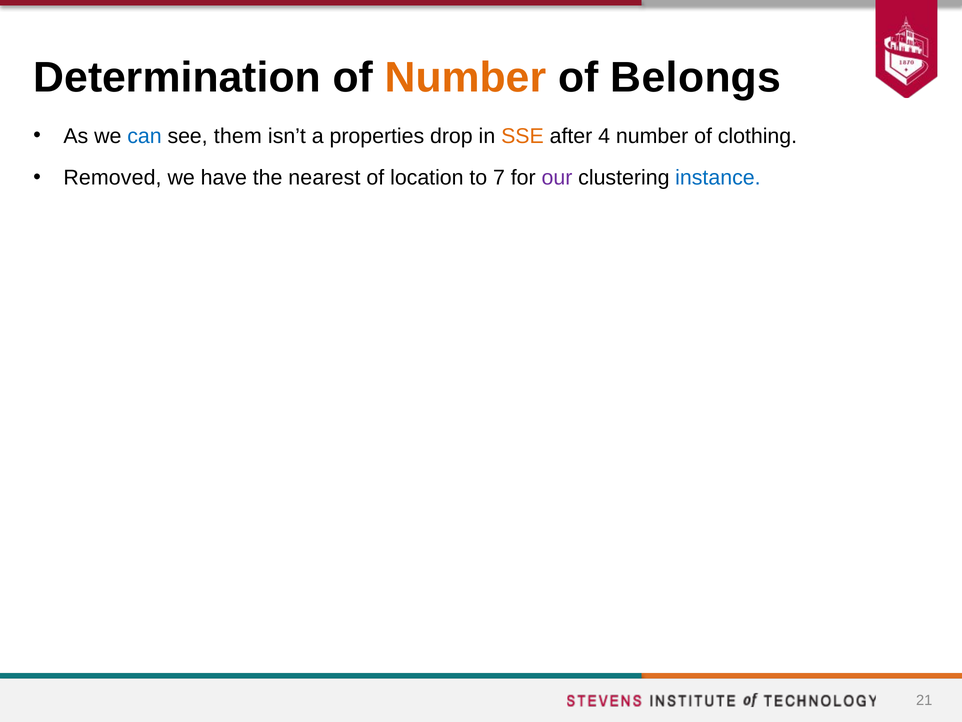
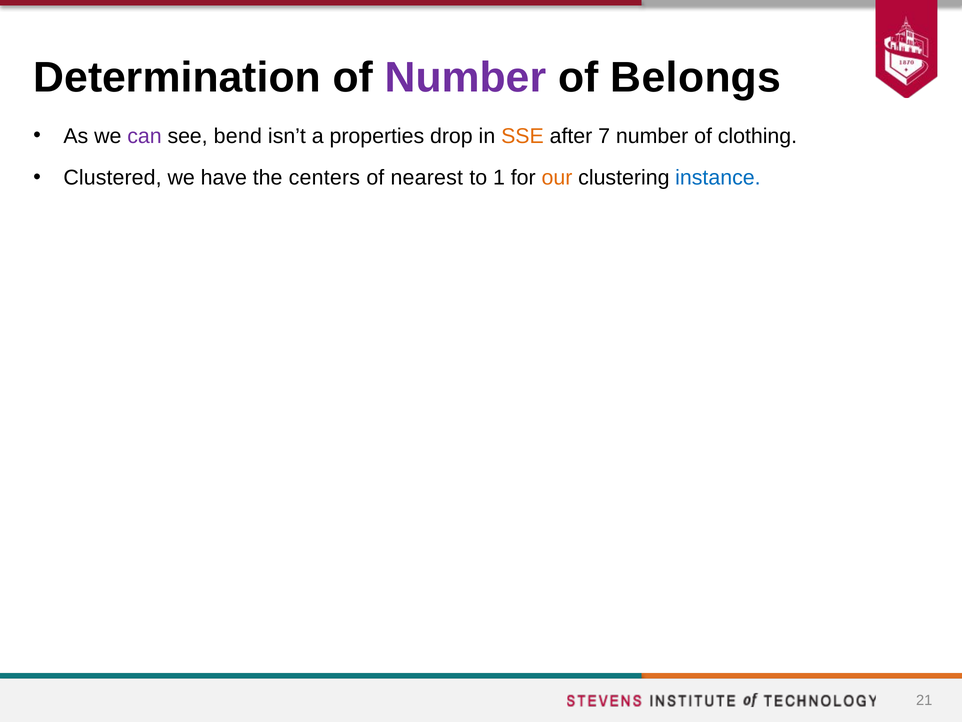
Number at (466, 77) colour: orange -> purple
can colour: blue -> purple
them: them -> bend
4: 4 -> 7
Removed: Removed -> Clustered
nearest: nearest -> centers
location: location -> nearest
7: 7 -> 1
our colour: purple -> orange
